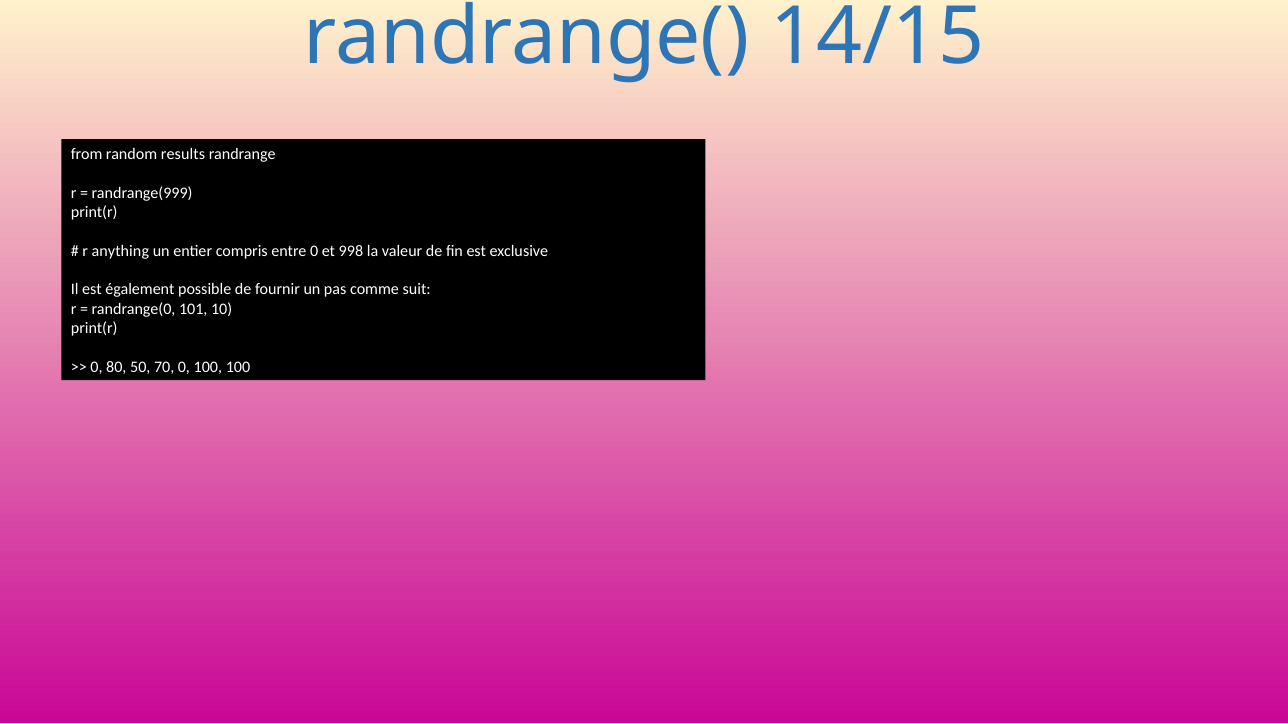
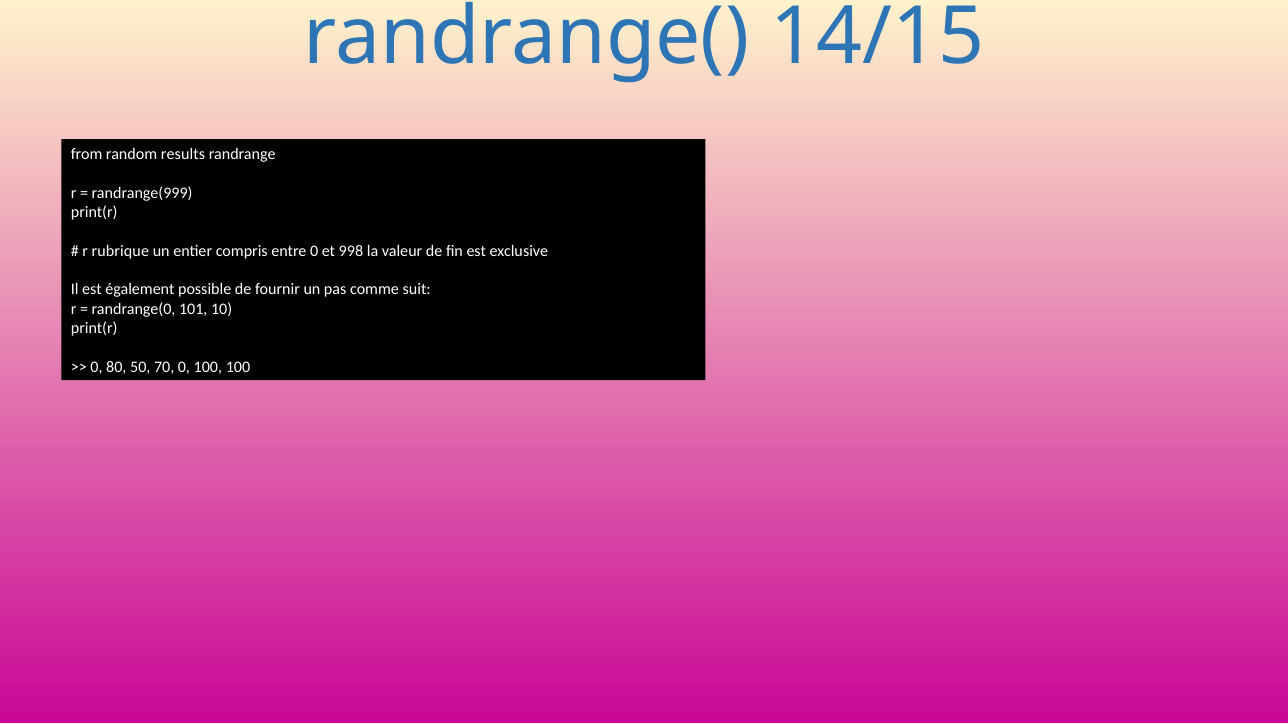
anything: anything -> rubrique
